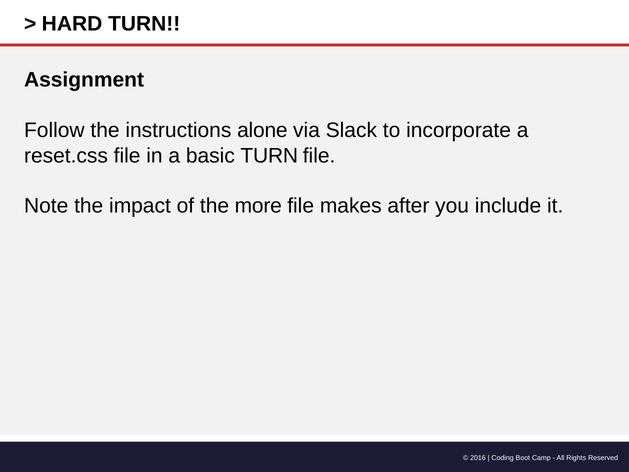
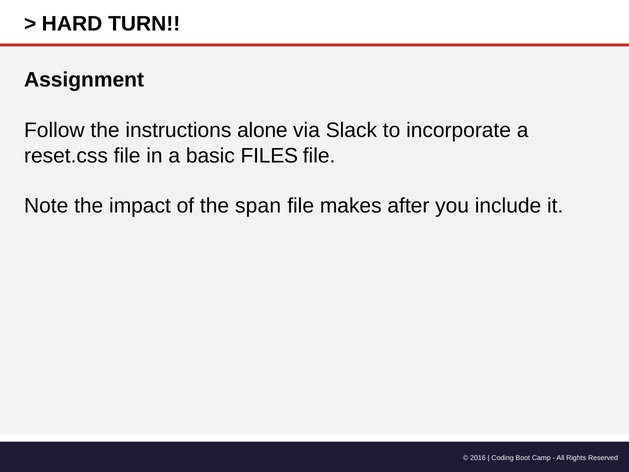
basic TURN: TURN -> FILES
more: more -> span
